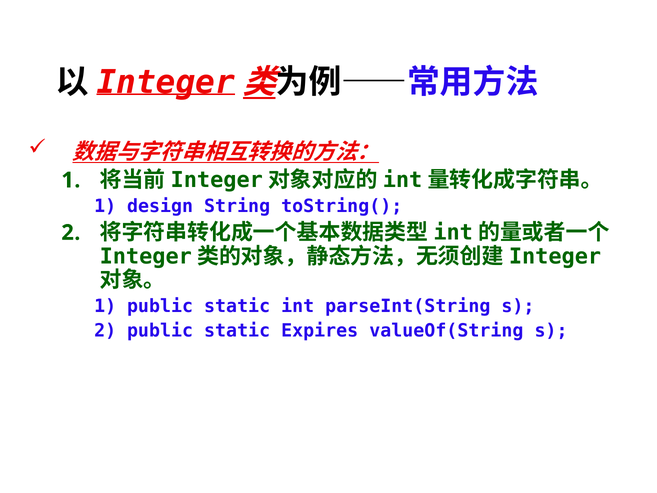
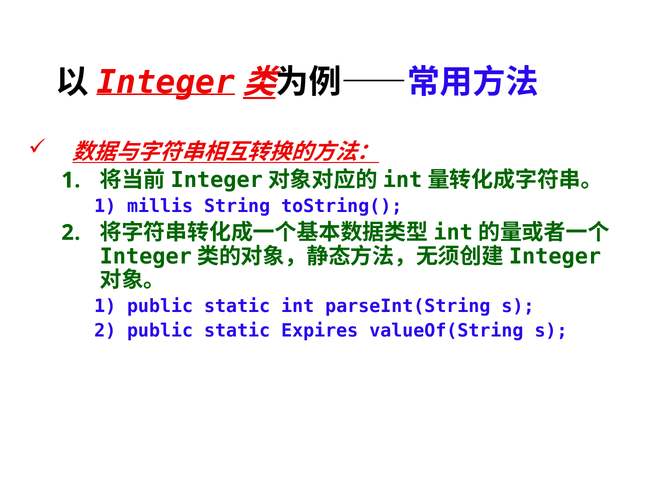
design: design -> millis
